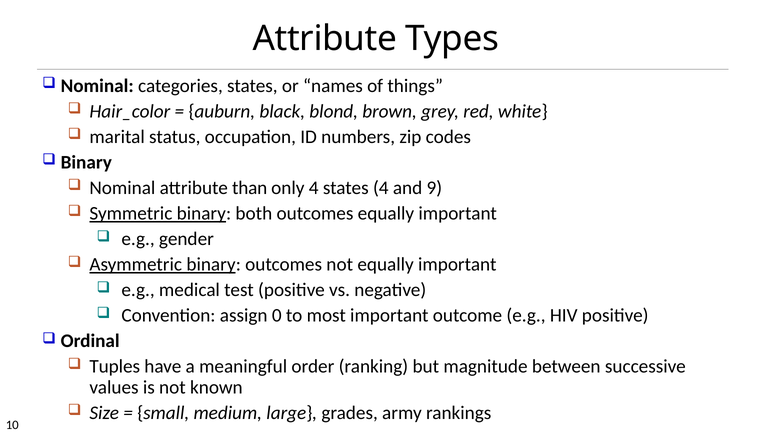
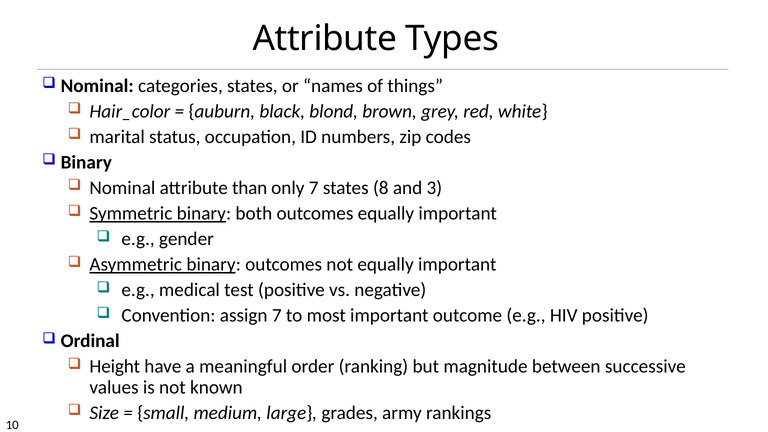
only 4: 4 -> 7
states 4: 4 -> 8
9: 9 -> 3
assign 0: 0 -> 7
Tuples: Tuples -> Height
